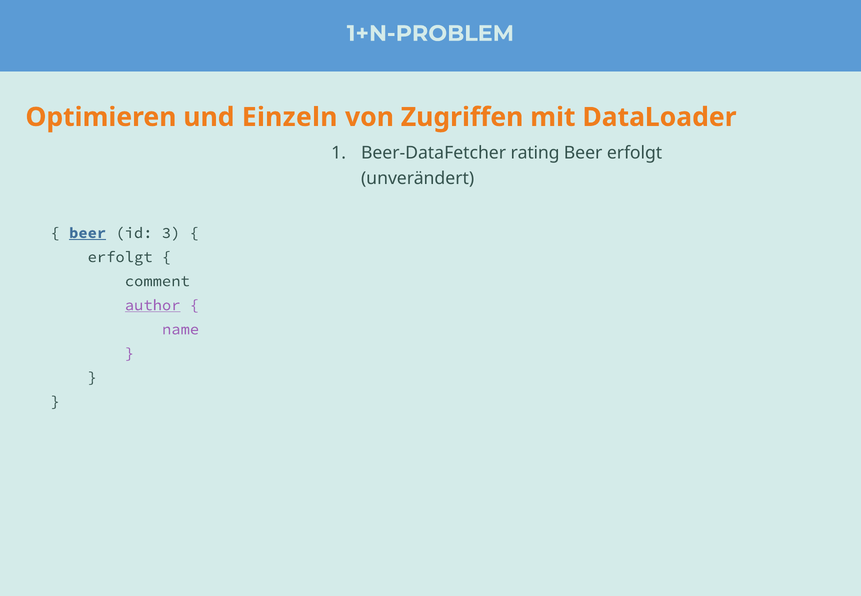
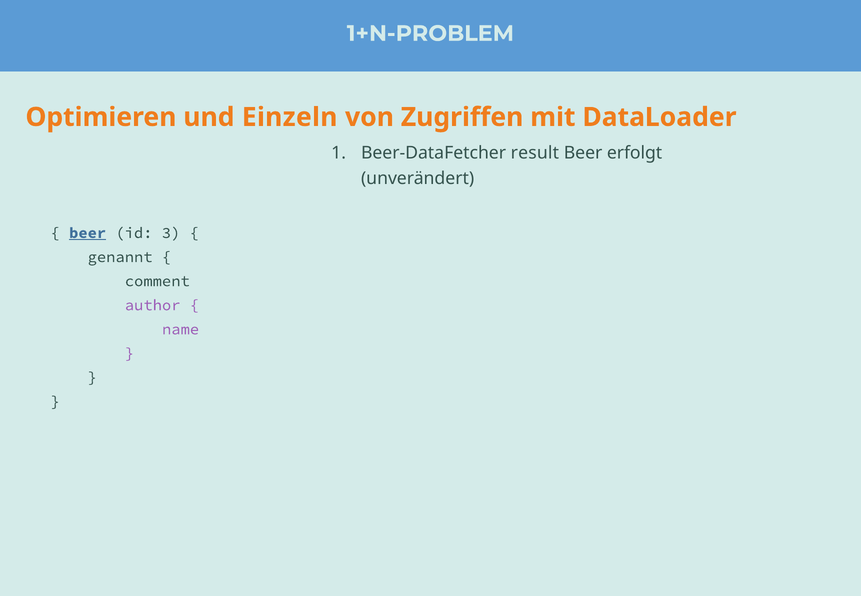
rating: rating -> result
erfolgt at (120, 257): erfolgt -> genannt
author underline: present -> none
